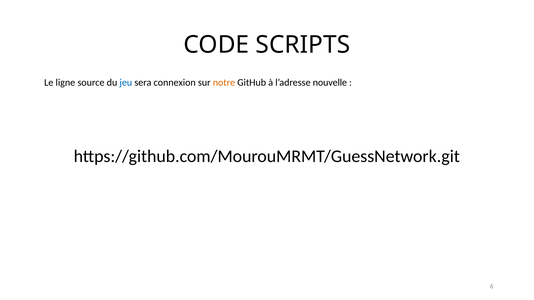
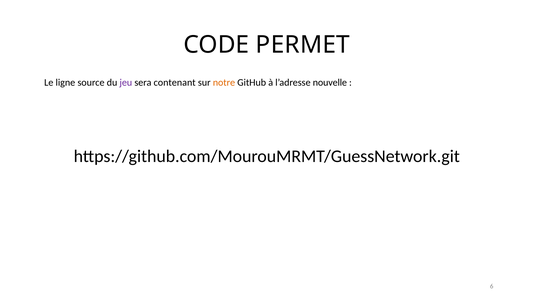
SCRIPTS: SCRIPTS -> PERMET
jeu colour: blue -> purple
connexion: connexion -> contenant
